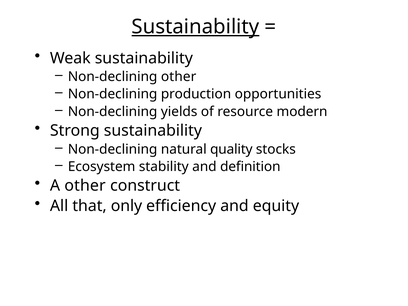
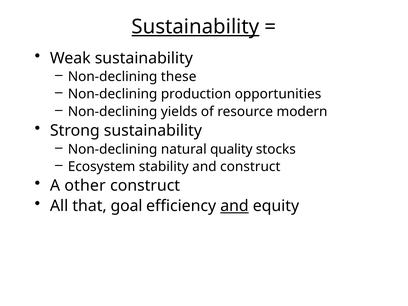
Non-declining other: other -> these
and definition: definition -> construct
only: only -> goal
and at (234, 206) underline: none -> present
